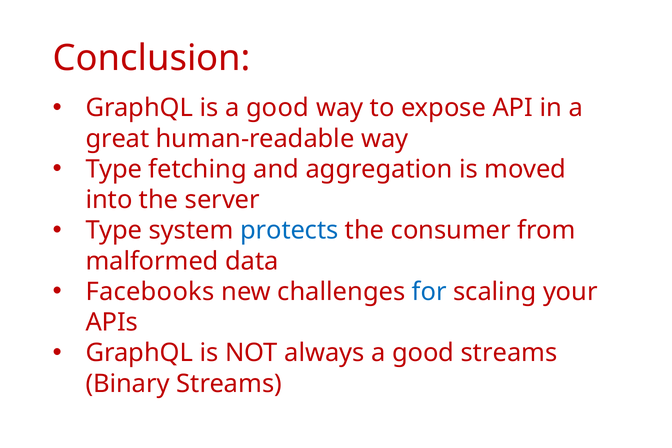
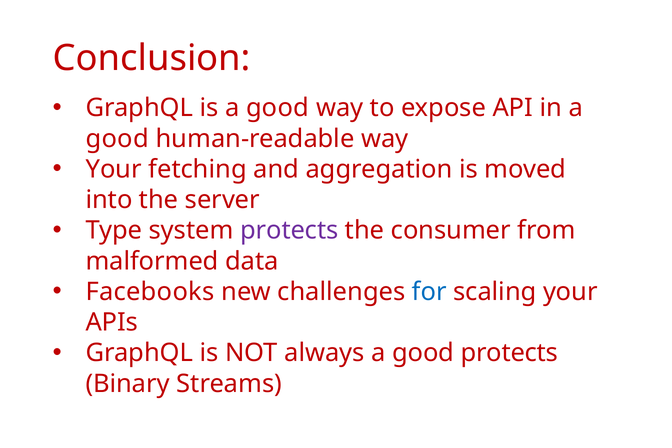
great at (117, 139): great -> good
Type at (114, 169): Type -> Your
protects at (289, 231) colour: blue -> purple
good streams: streams -> protects
